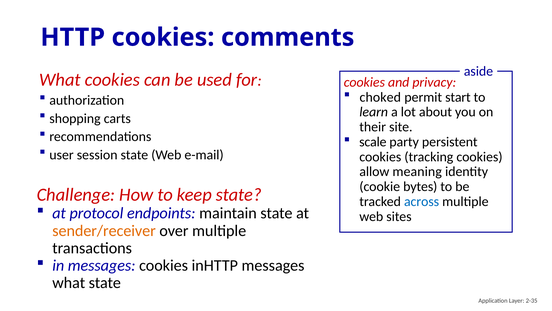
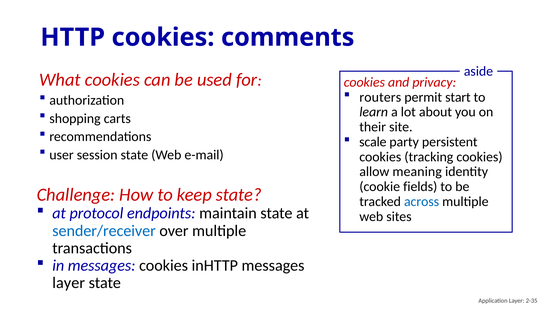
choked: choked -> routers
bytes: bytes -> fields
sender/receiver colour: orange -> blue
what at (69, 283): what -> layer
